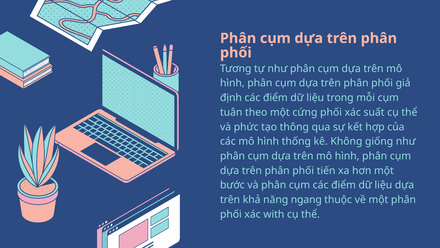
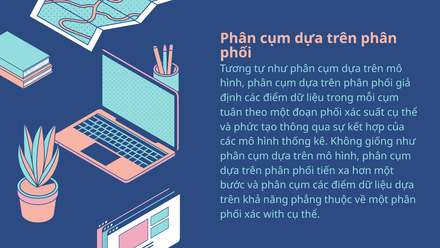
cứng: cứng -> đoạn
ngang: ngang -> phẳng
